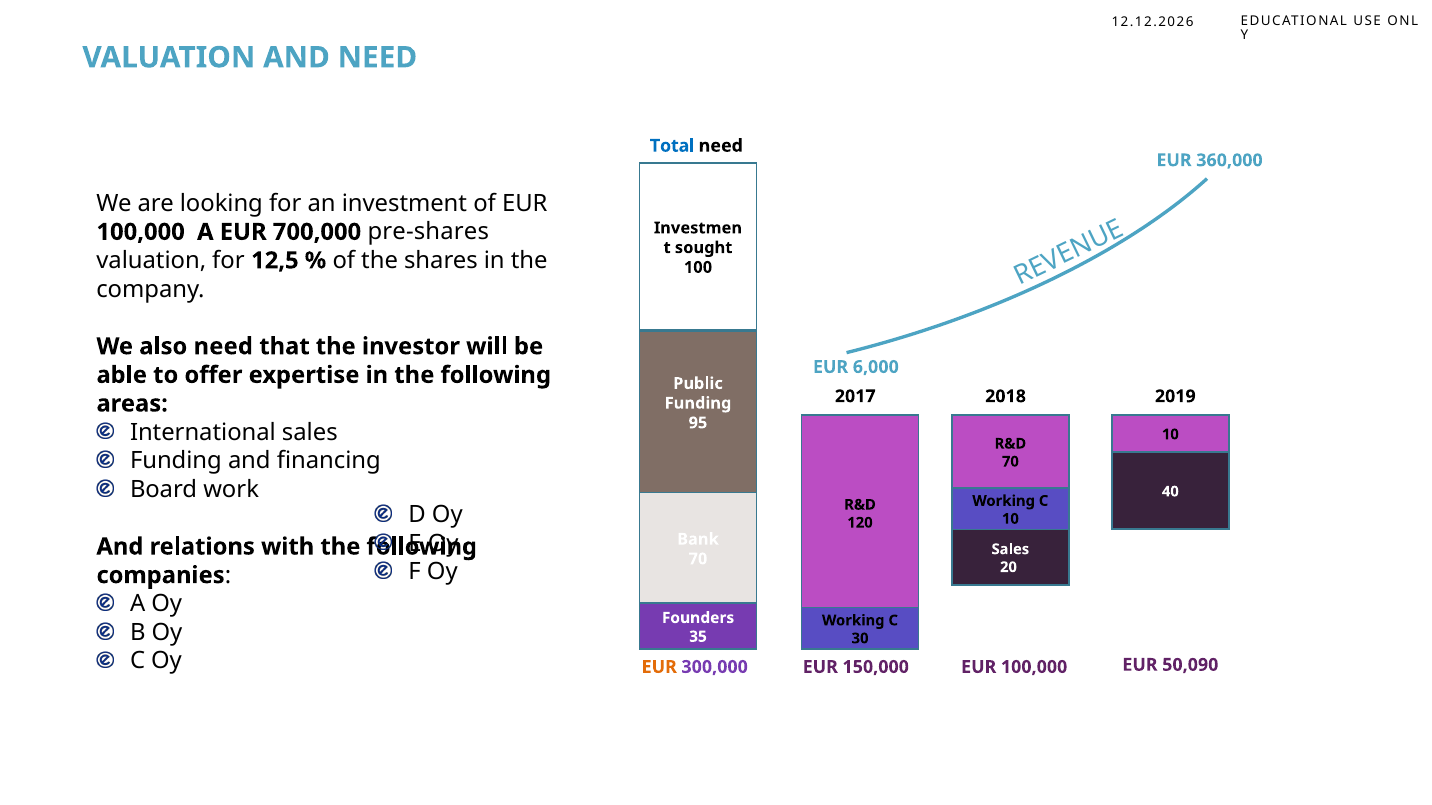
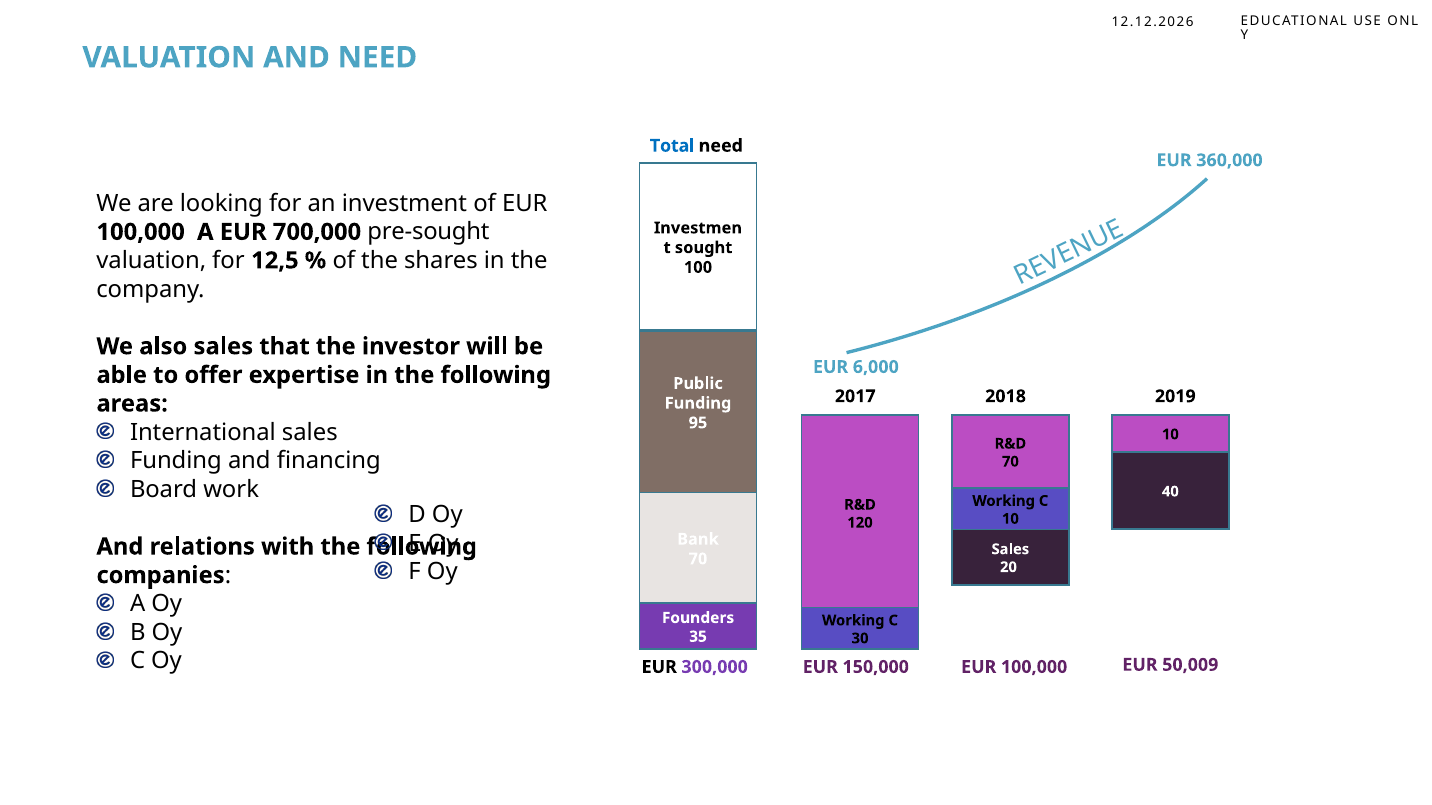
pre-shares: pre-shares -> pre-sought
also need: need -> sales
EUR at (659, 667) colour: orange -> black
50,090: 50,090 -> 50,009
